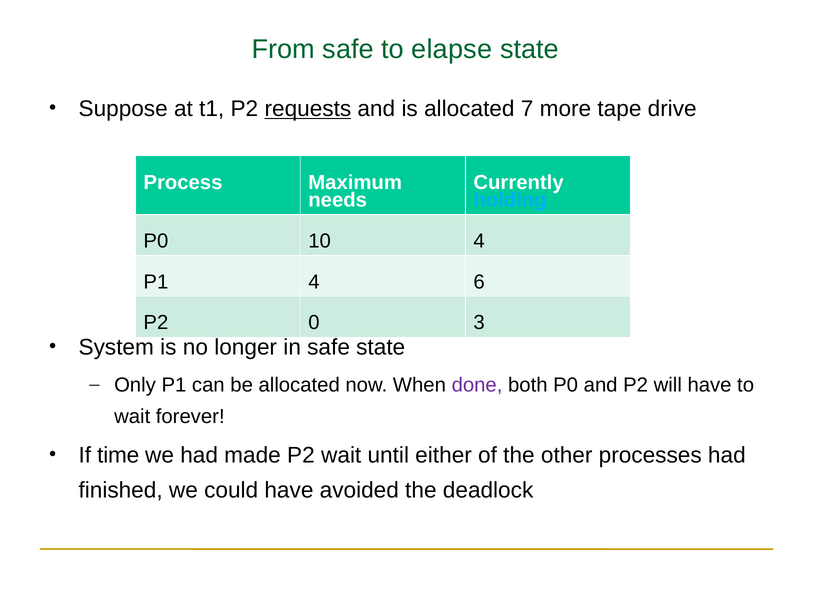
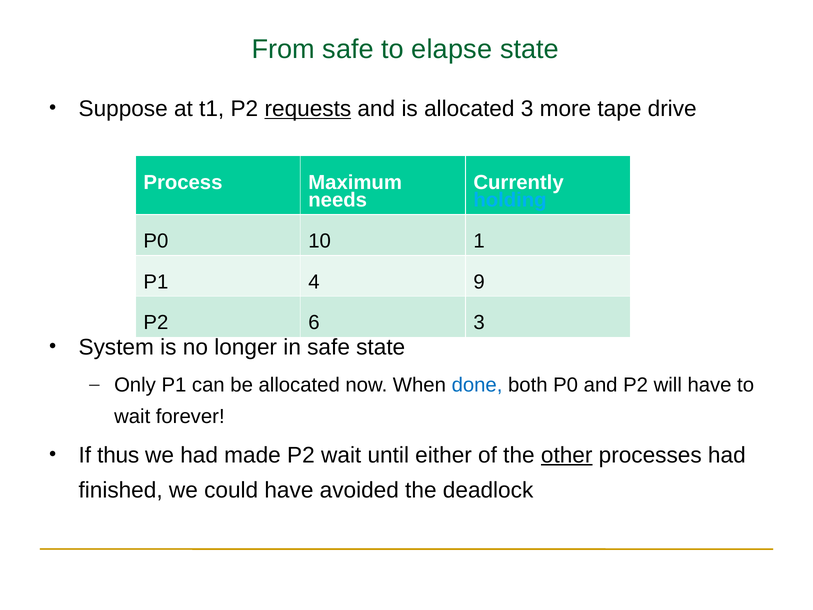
allocated 7: 7 -> 3
10 4: 4 -> 1
6: 6 -> 9
0: 0 -> 6
done colour: purple -> blue
time: time -> thus
other underline: none -> present
